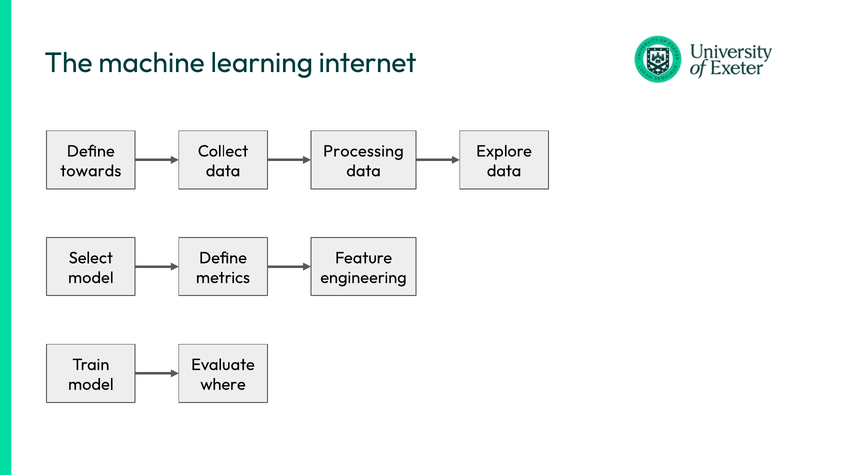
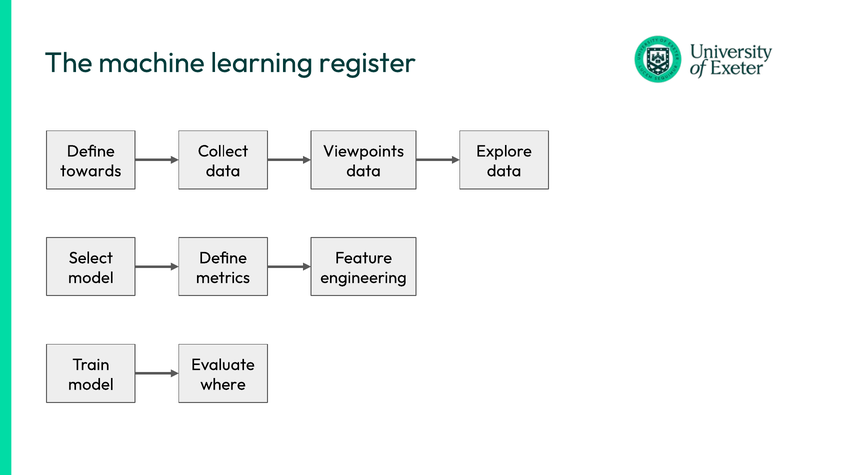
internet: internet -> register
Processing: Processing -> Viewpoints
